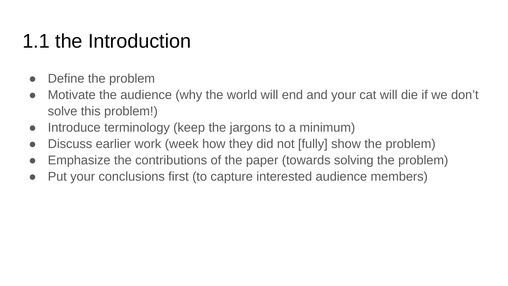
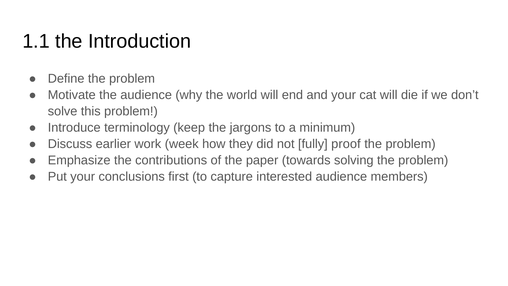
show: show -> proof
